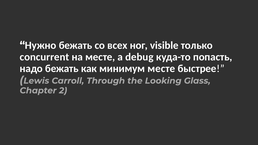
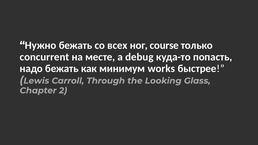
visible: visible -> course
минимум месте: месте -> works
